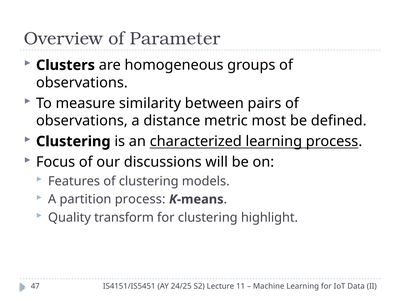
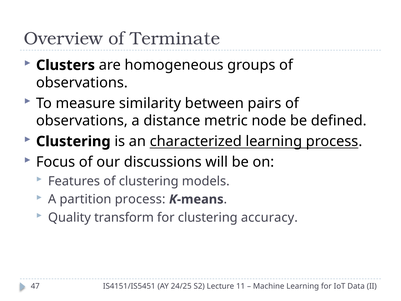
Parameter: Parameter -> Terminate
most: most -> node
highlight: highlight -> accuracy
